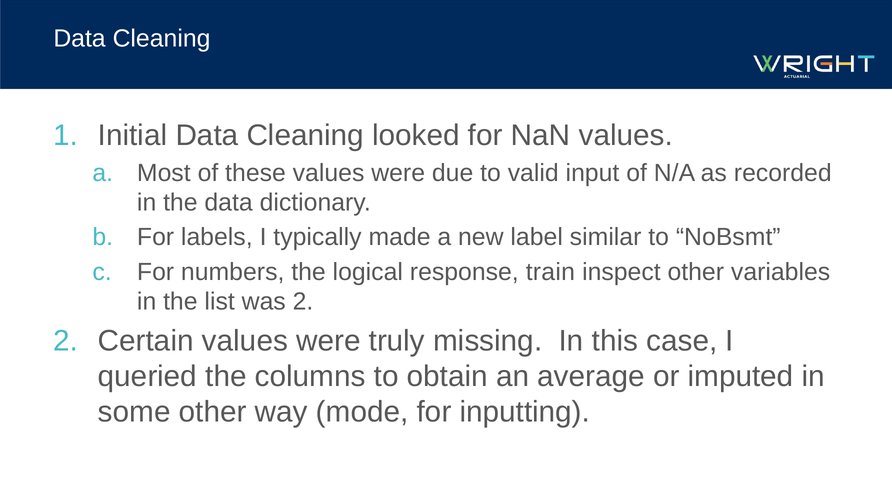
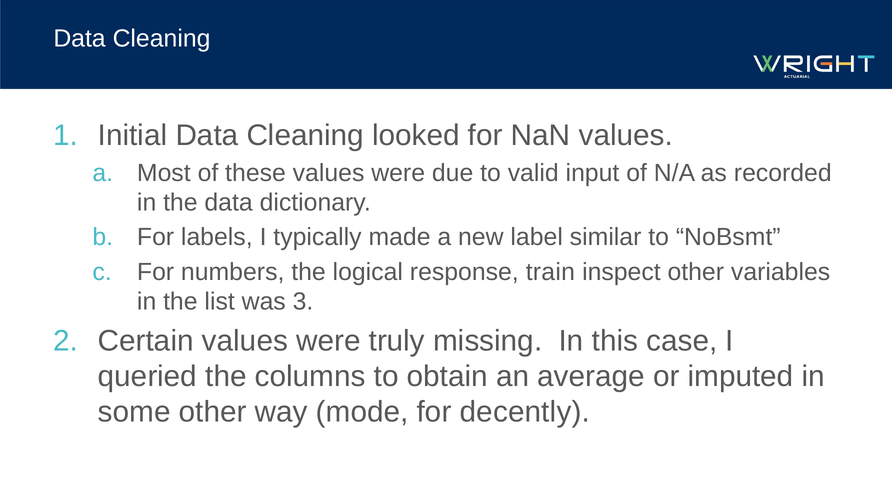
was 2: 2 -> 3
inputting: inputting -> decently
